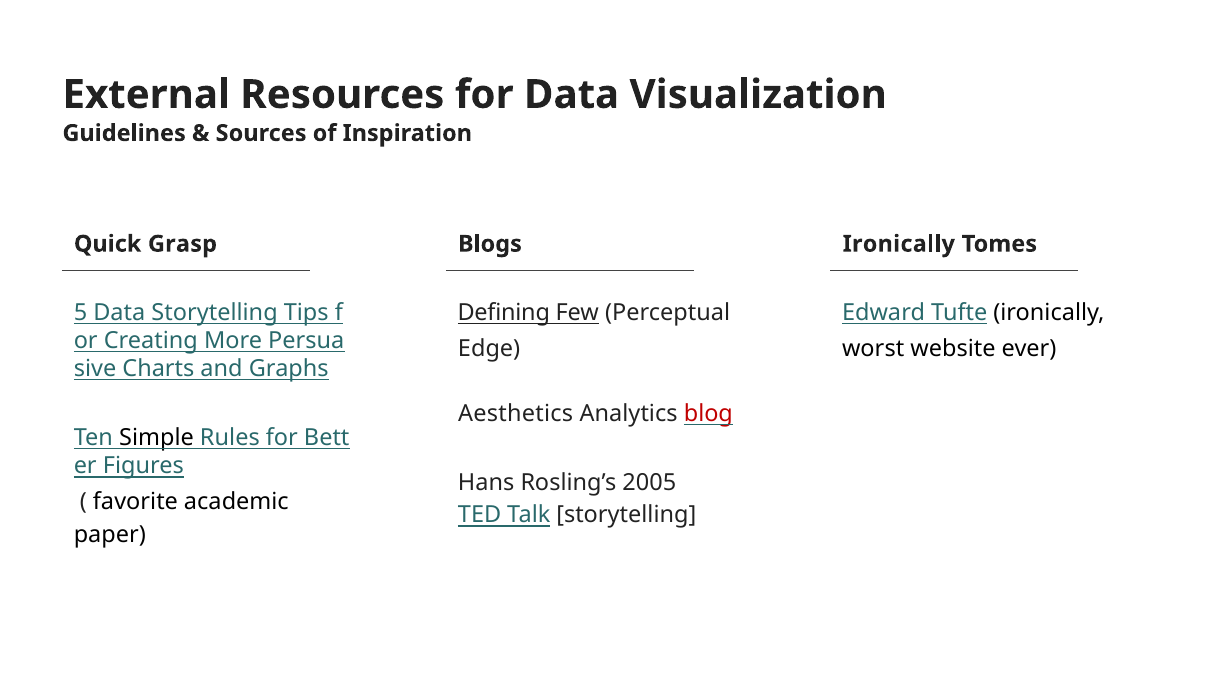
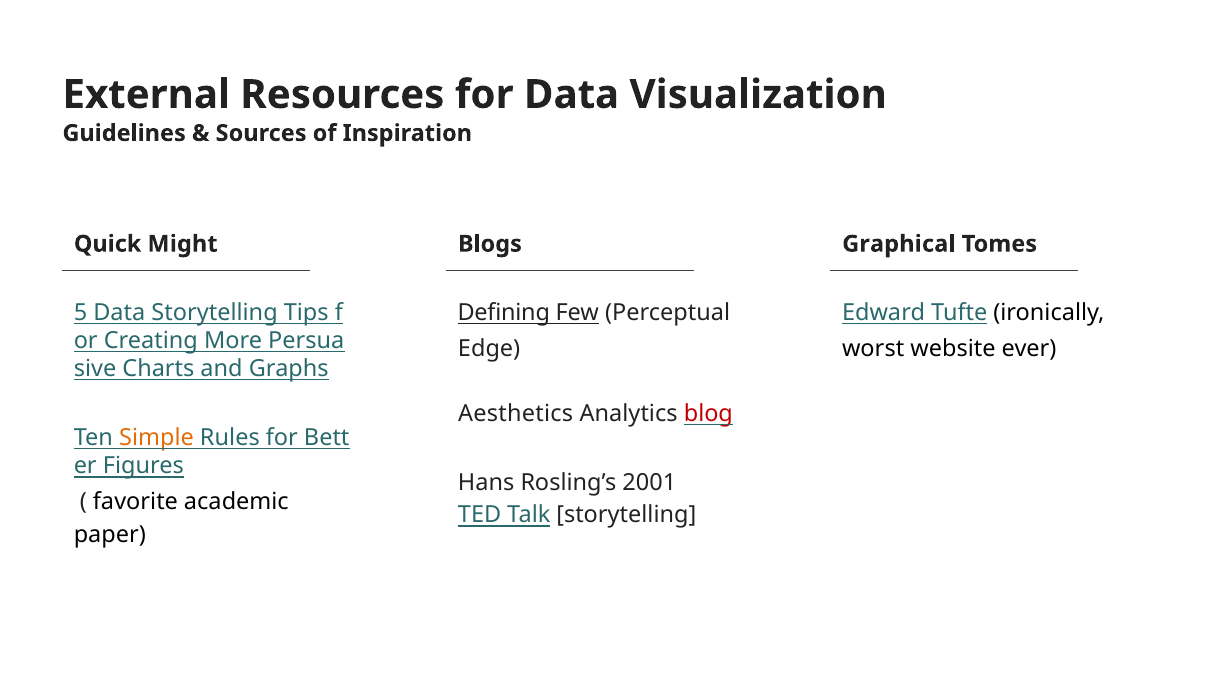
Grasp: Grasp -> Might
Blogs Ironically: Ironically -> Graphical
Simple colour: black -> orange
2005: 2005 -> 2001
